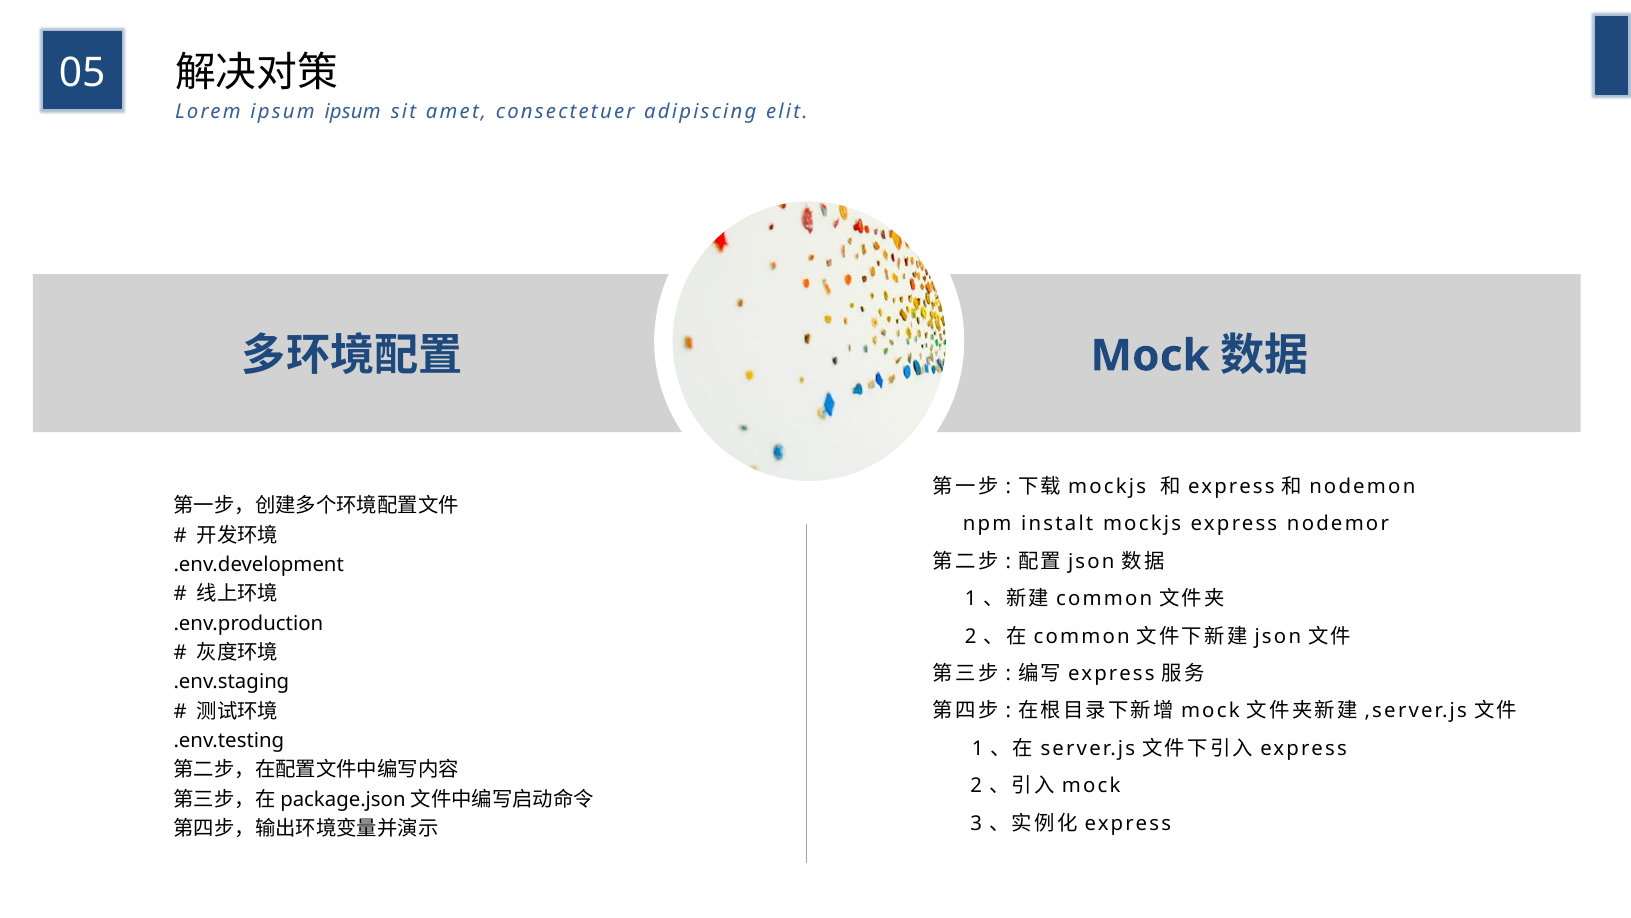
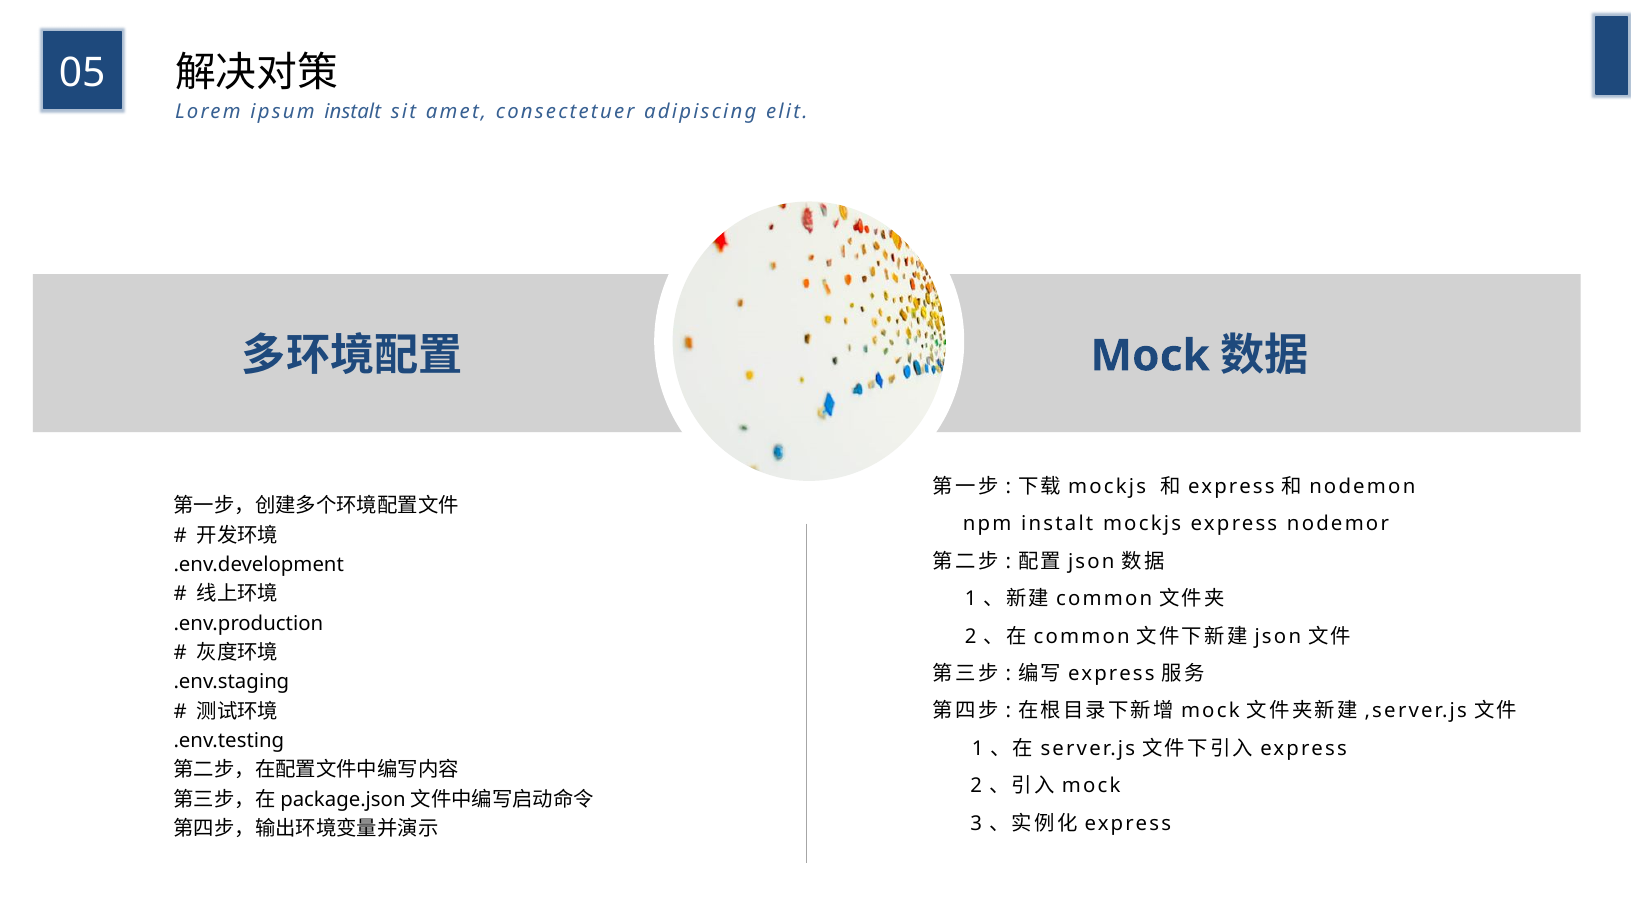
ipsum ipsum: ipsum -> instalt
